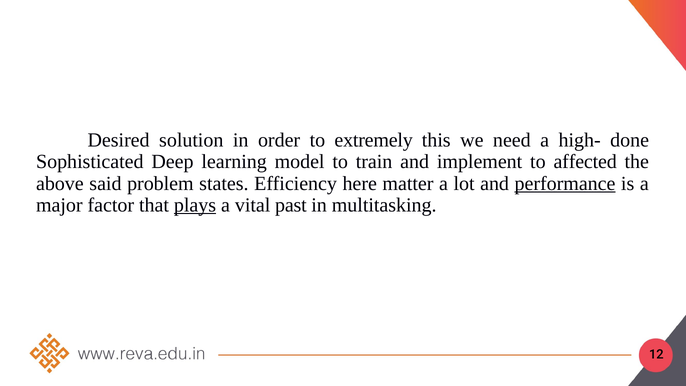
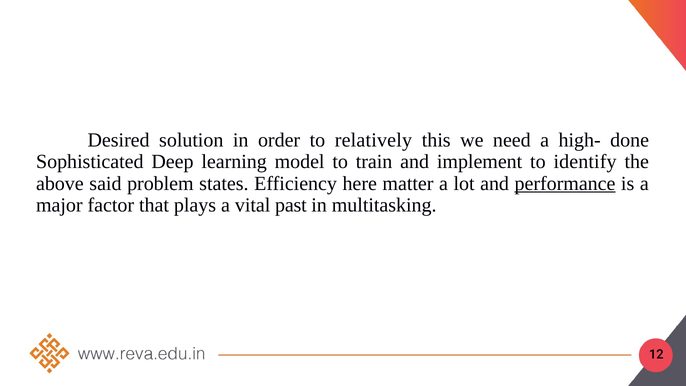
extremely: extremely -> relatively
affected: affected -> identify
plays underline: present -> none
